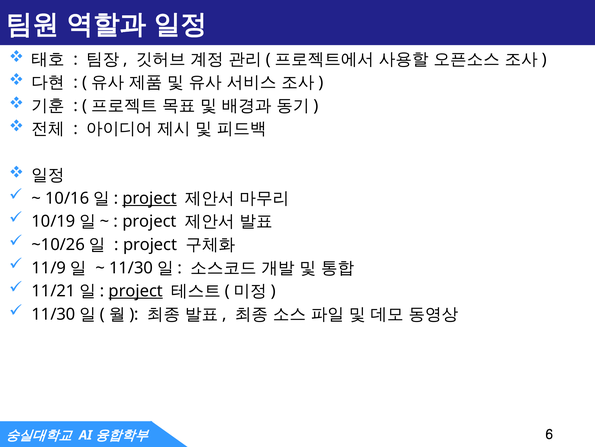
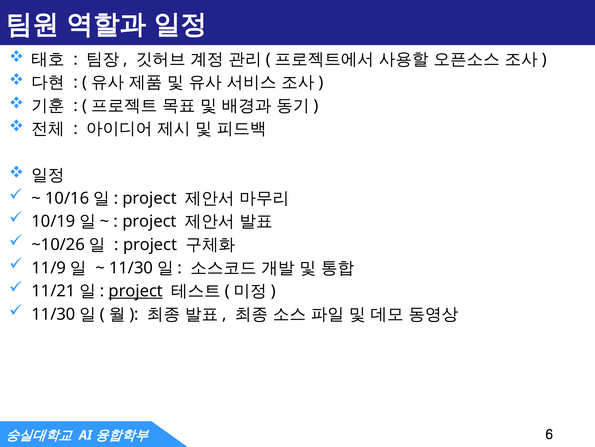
project at (150, 198) underline: present -> none
